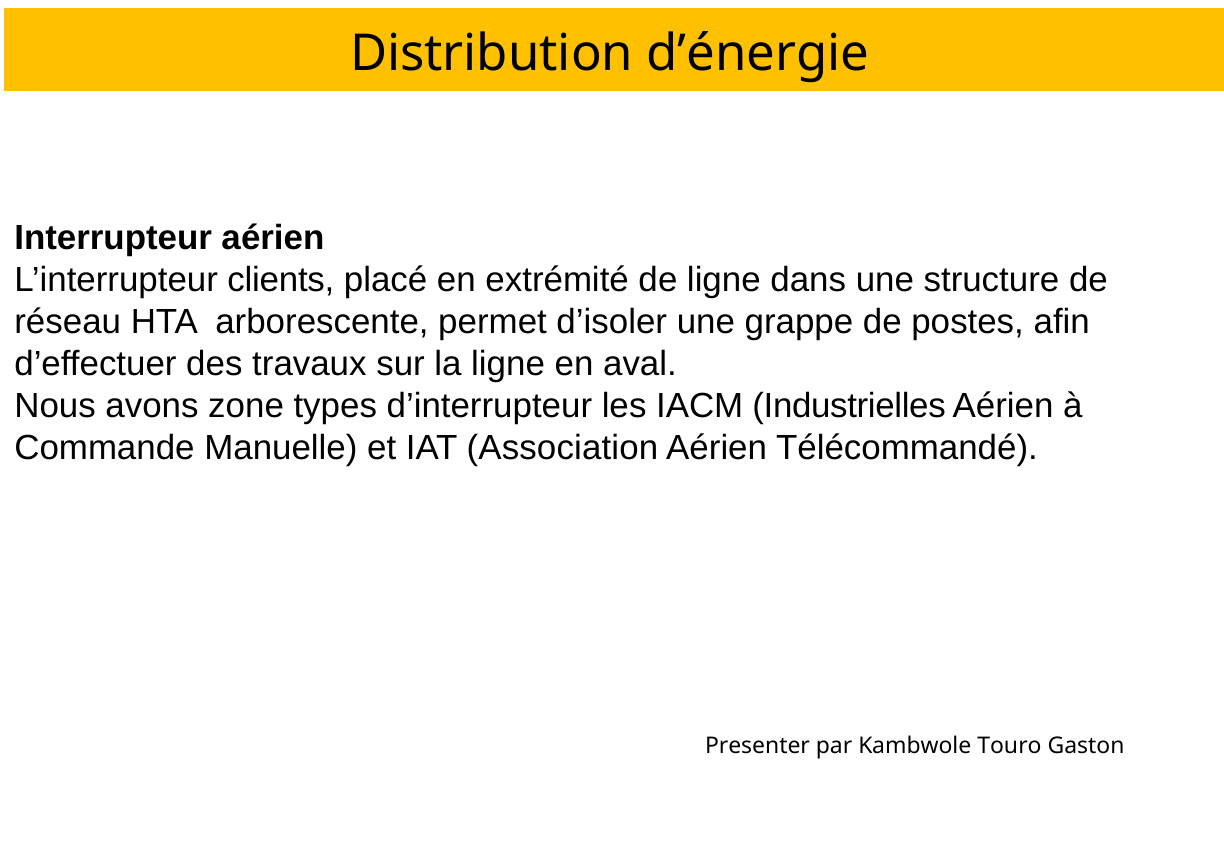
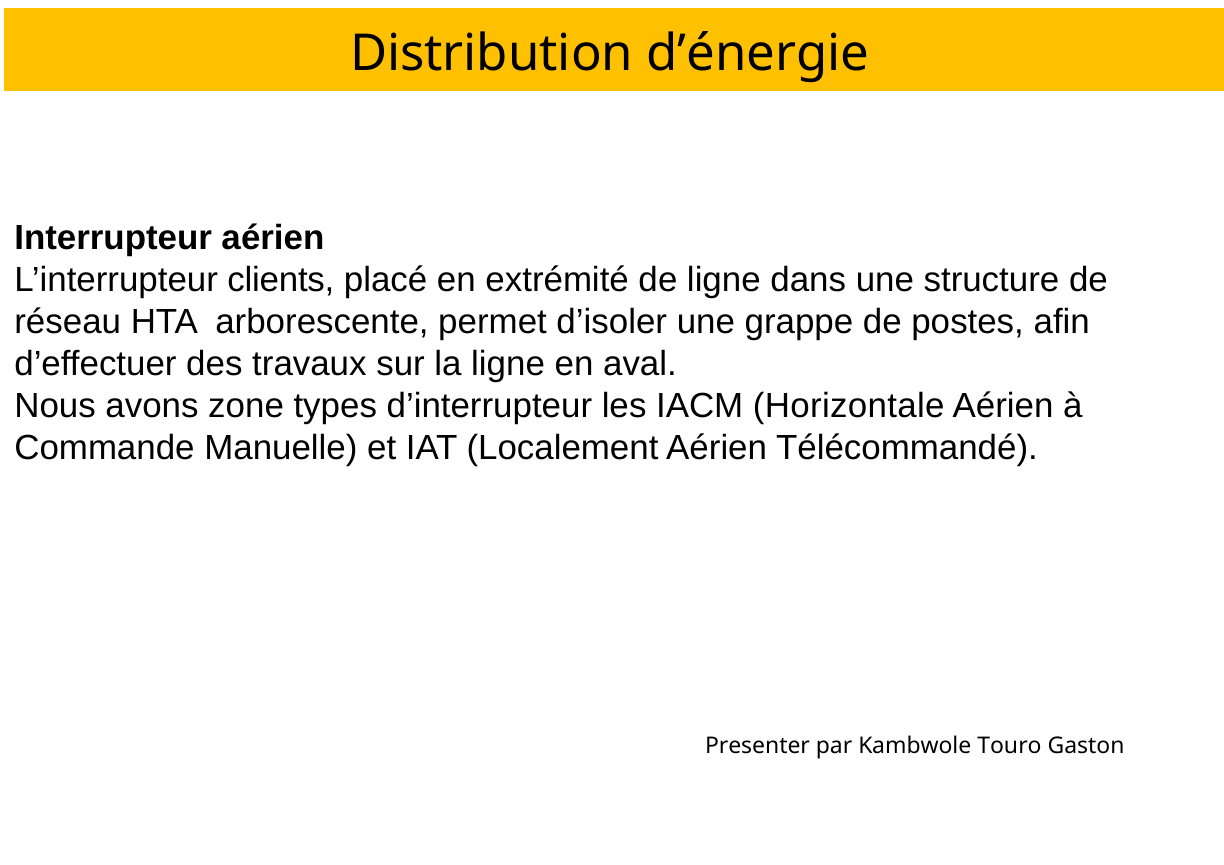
Industrielles: Industrielles -> Horizontale
Association: Association -> Localement
